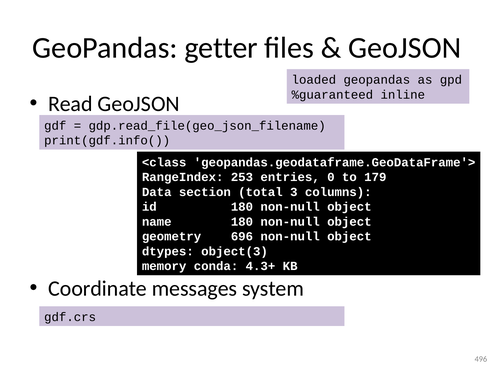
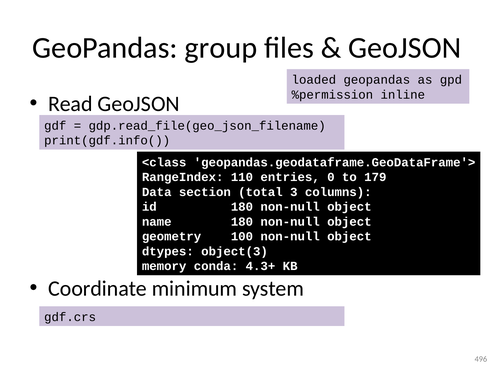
getter: getter -> group
%guaranteed: %guaranteed -> %permission
253: 253 -> 110
696: 696 -> 100
messages: messages -> minimum
